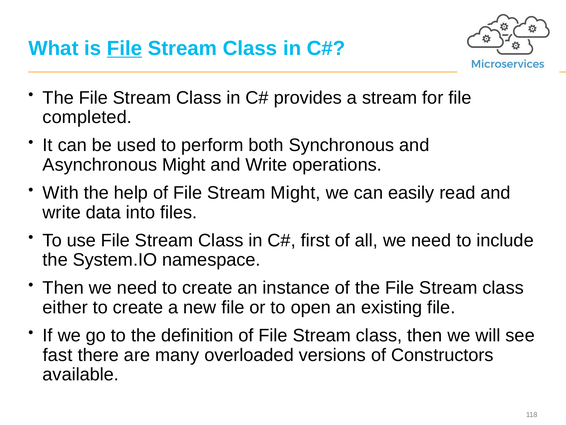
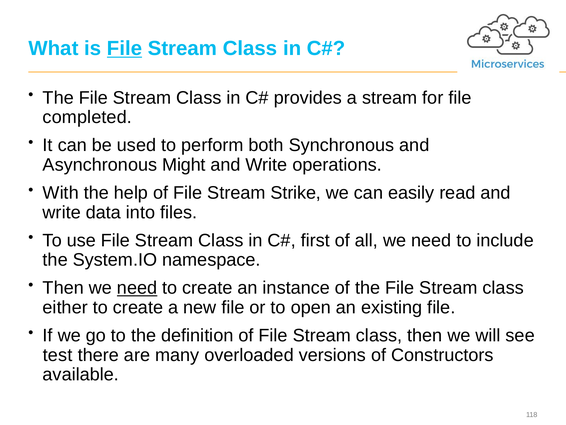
Stream Might: Might -> Strike
need at (137, 288) underline: none -> present
fast: fast -> test
